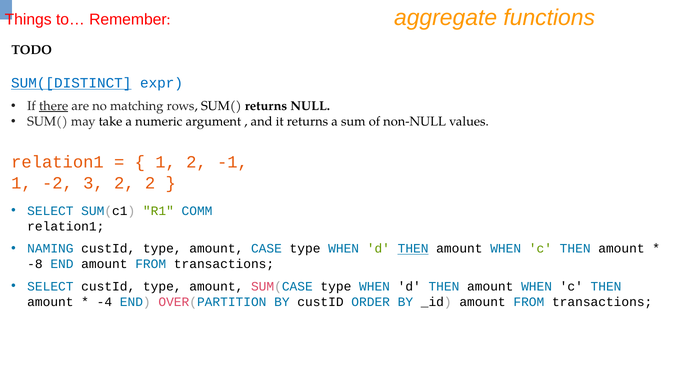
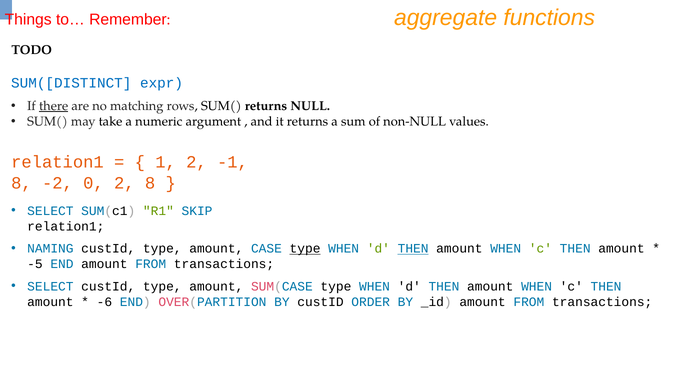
SUM([DISTINCT underline: present -> none
1 at (21, 183): 1 -> 8
3: 3 -> 0
2 2: 2 -> 8
COMM: COMM -> SKIP
type at (305, 249) underline: none -> present
-8: -8 -> -5
-4: -4 -> -6
